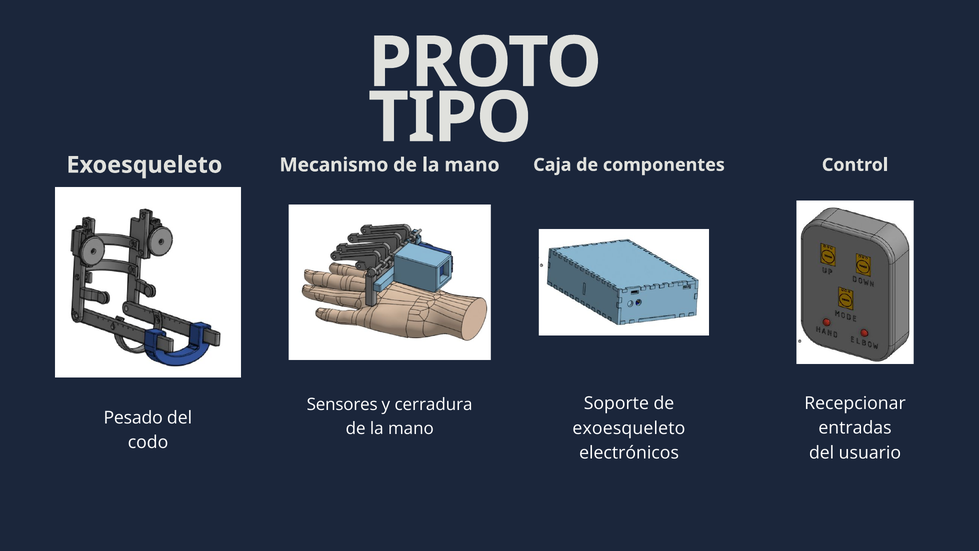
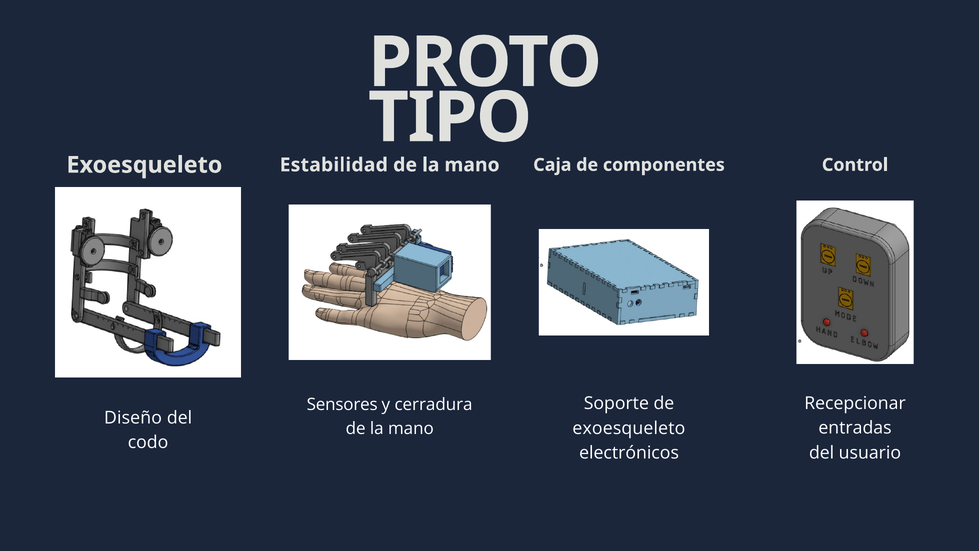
Mecanismo: Mecanismo -> Estabilidad
Pesado: Pesado -> Diseño
